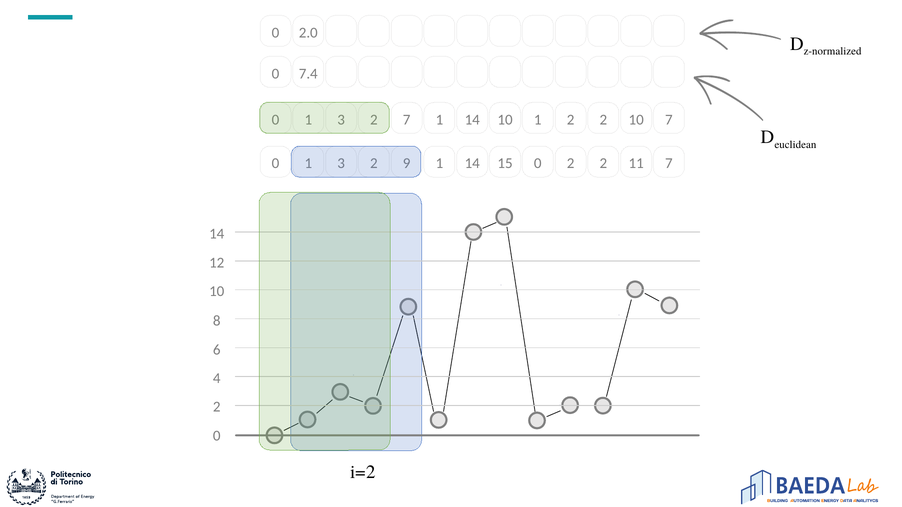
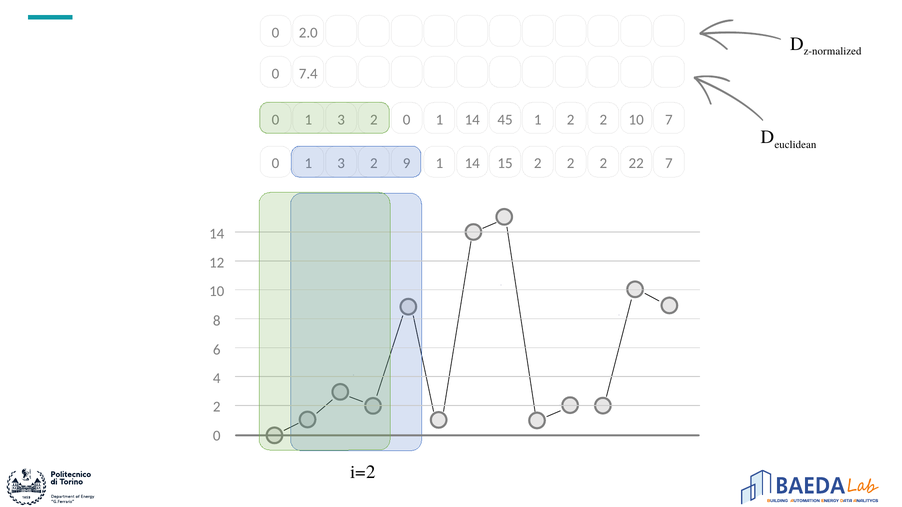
7 at (407, 120): 7 -> 0
1 10: 10 -> 45
0 at (538, 164): 0 -> 2
11: 11 -> 22
